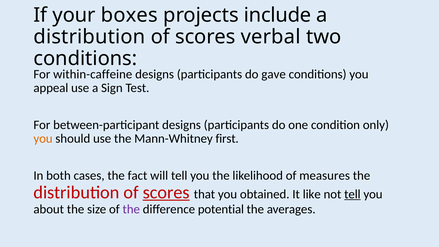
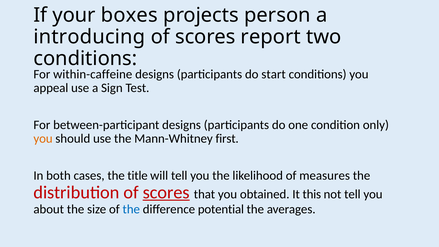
include: include -> person
distribution at (89, 37): distribution -> introducing
verbal: verbal -> report
gave: gave -> start
fact: fact -> title
like: like -> this
tell at (352, 194) underline: present -> none
the at (131, 209) colour: purple -> blue
